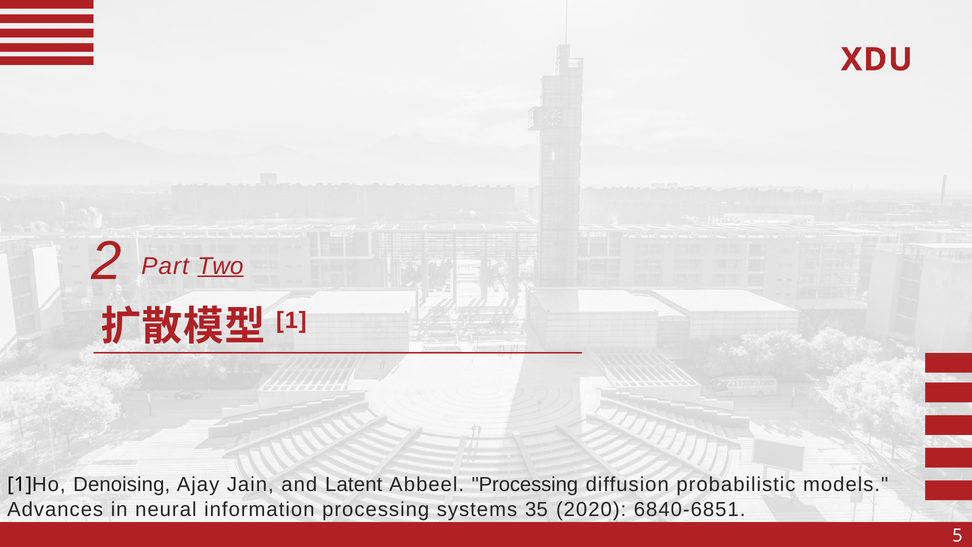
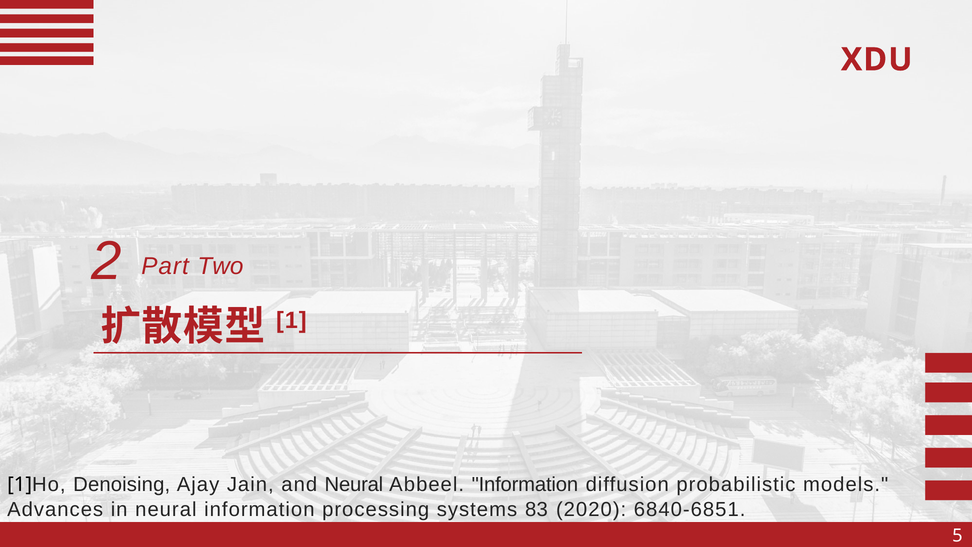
Two underline: present -> none
and Latent: Latent -> Neural
Abbeel Processing: Processing -> Information
35: 35 -> 83
